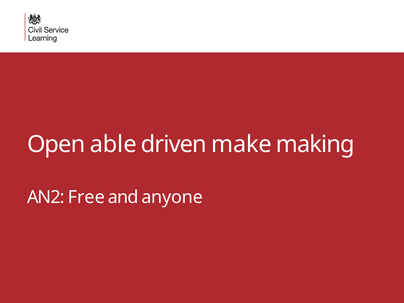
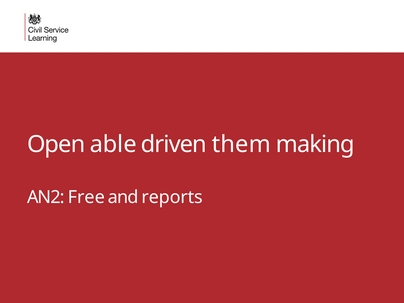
make: make -> them
anyone: anyone -> reports
